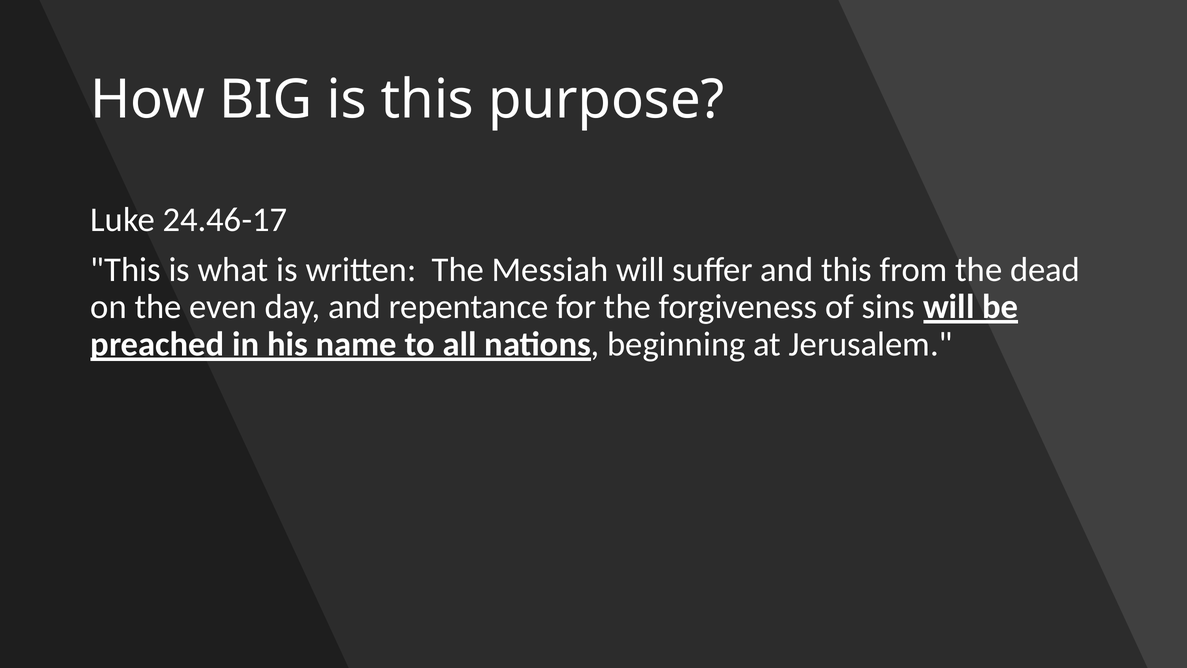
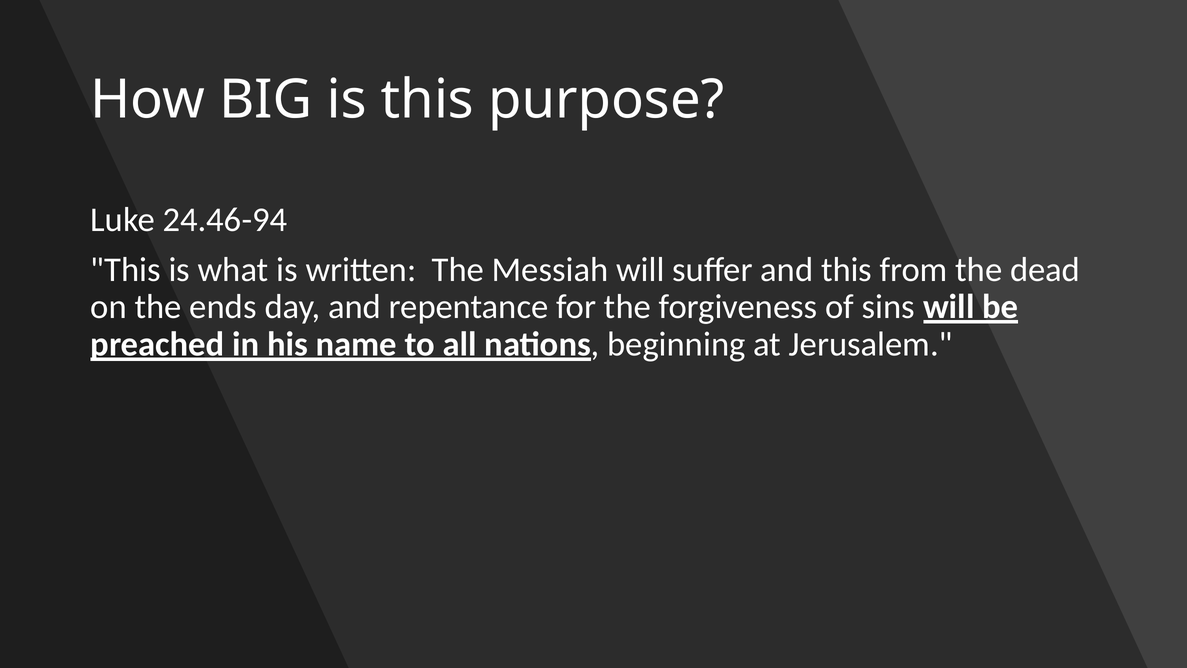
24.46-17: 24.46-17 -> 24.46-94
even: even -> ends
